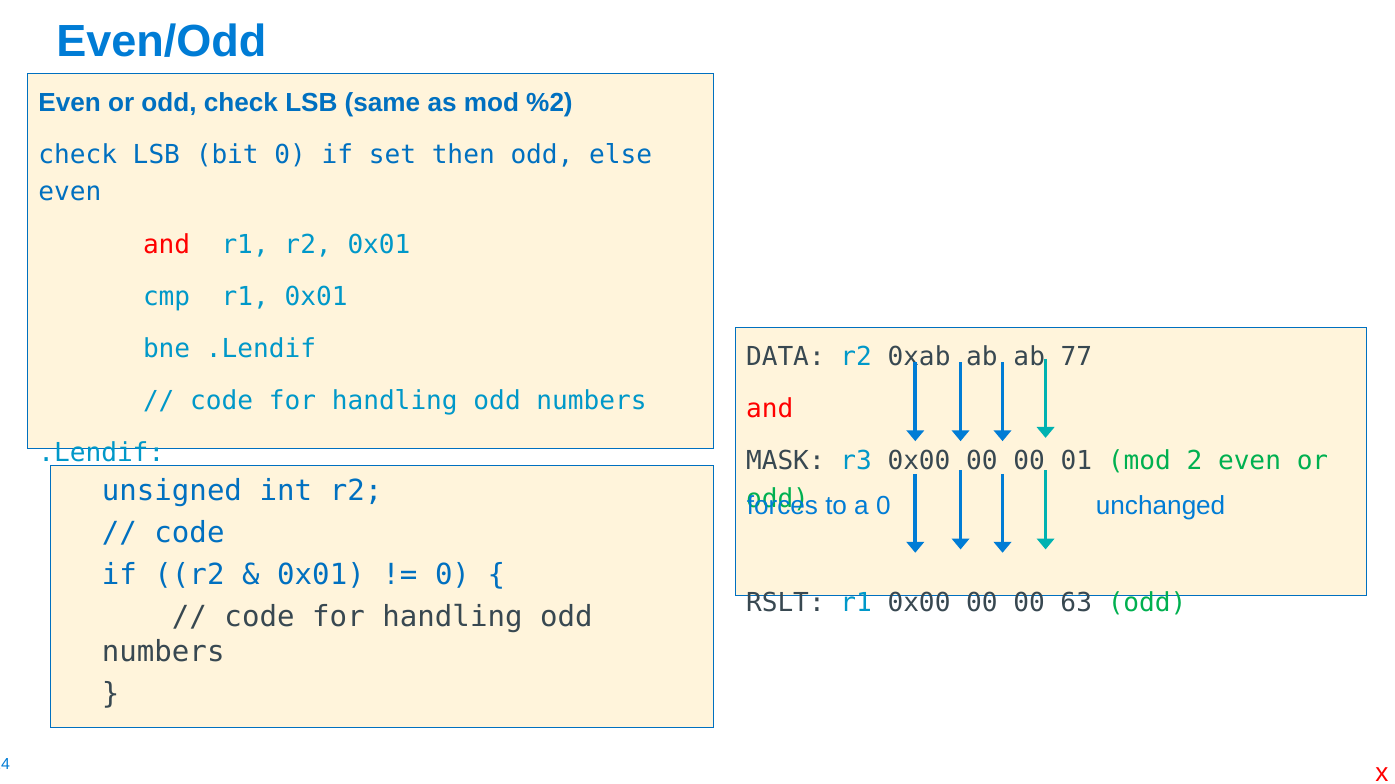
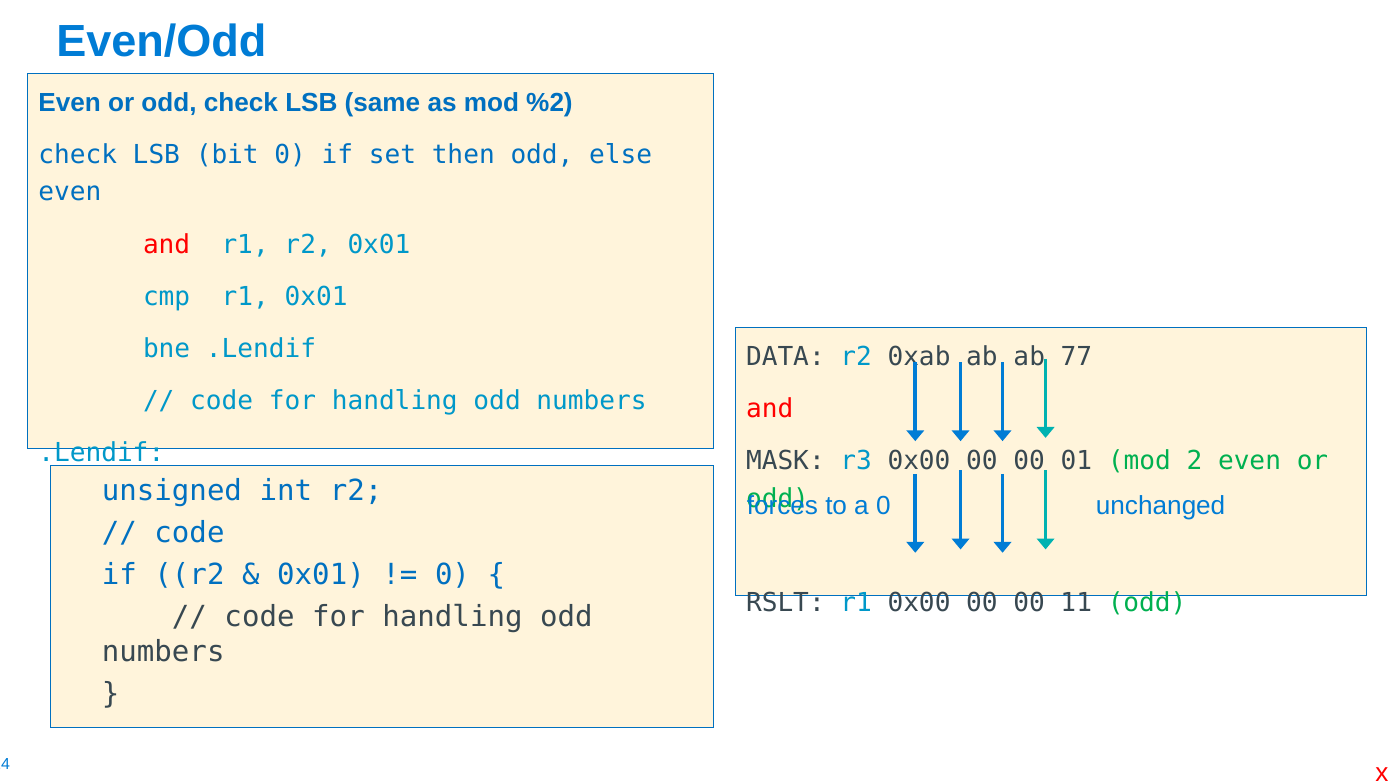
63: 63 -> 11
